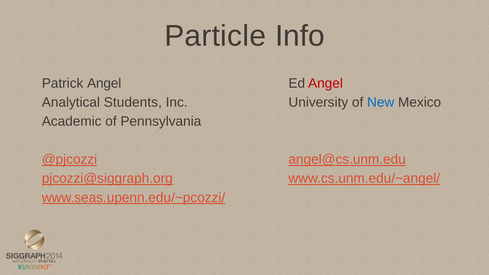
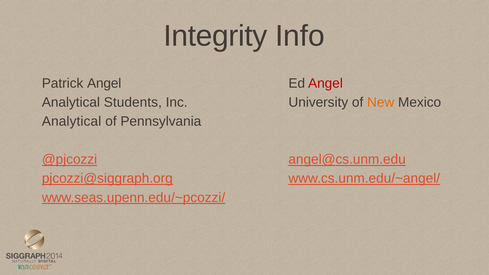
Particle: Particle -> Integrity
New colour: blue -> orange
Academic at (72, 121): Academic -> Analytical
